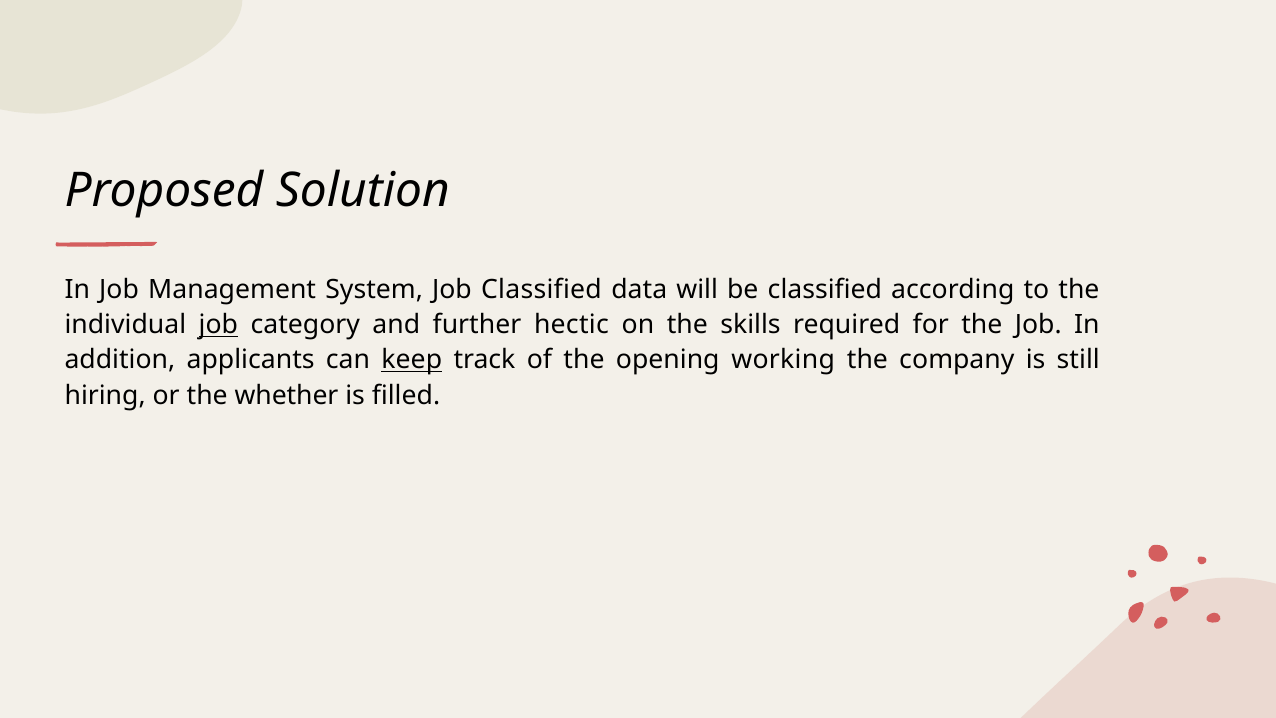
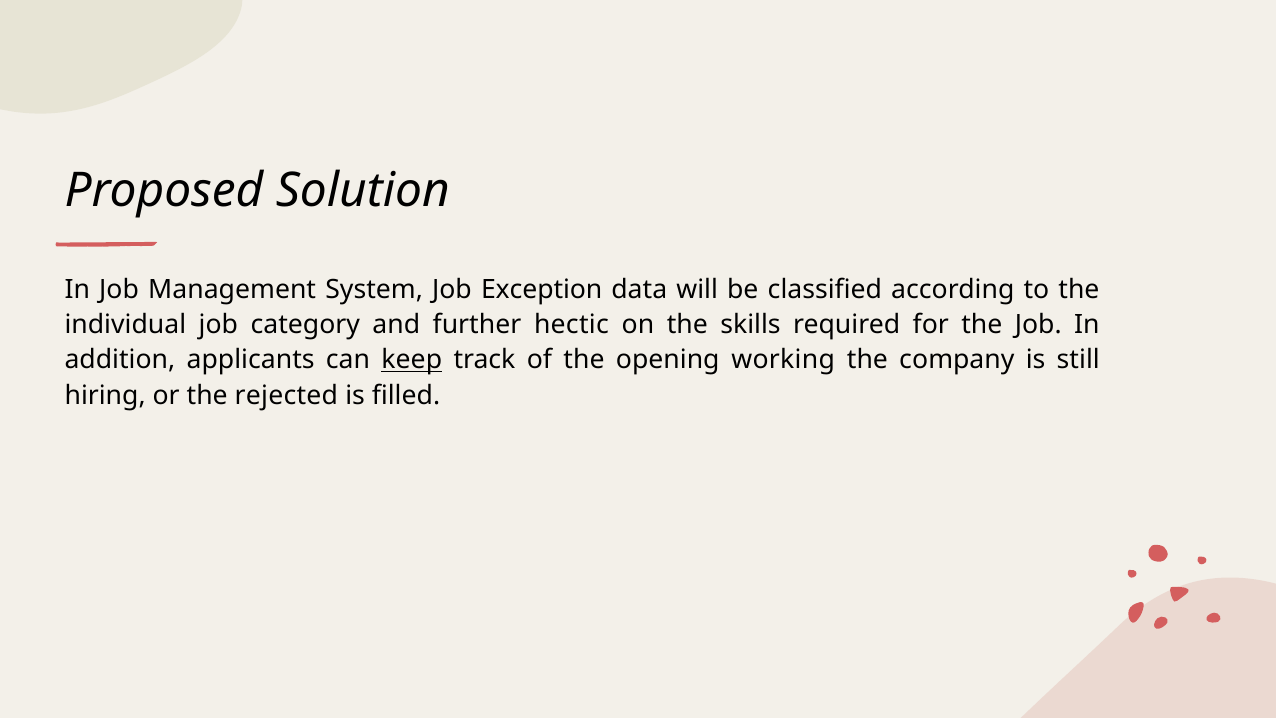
Job Classified: Classified -> Exception
job at (218, 325) underline: present -> none
whether: whether -> rejected
